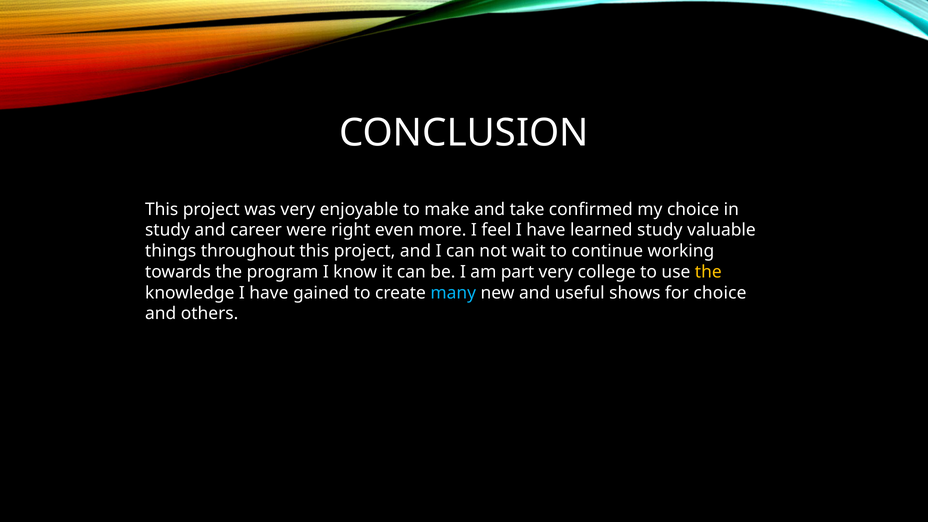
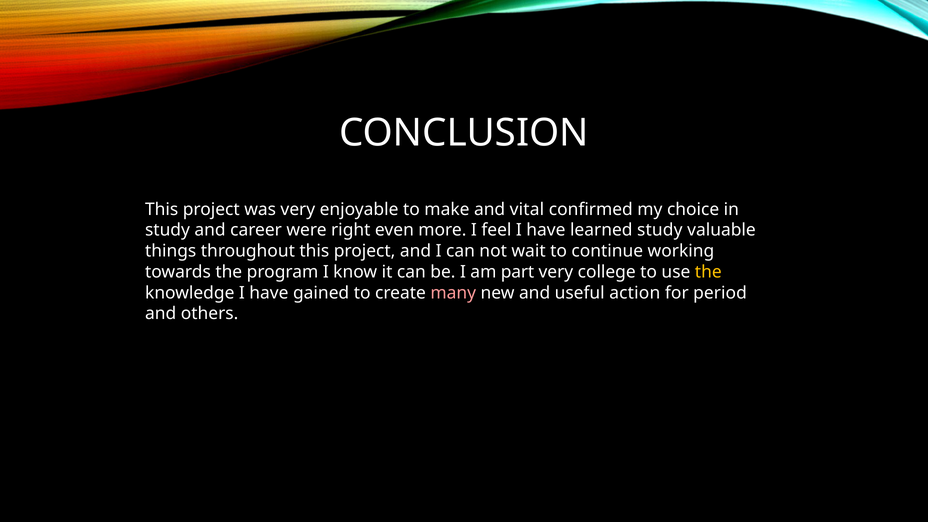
take: take -> vital
many colour: light blue -> pink
shows: shows -> action
for choice: choice -> period
